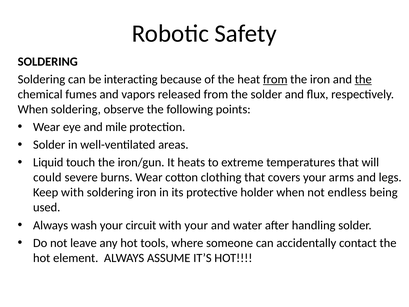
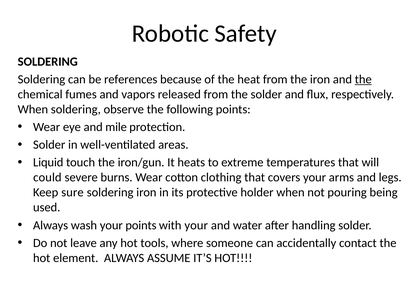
interacting: interacting -> references
from at (275, 79) underline: present -> none
Keep with: with -> sure
endless: endless -> pouring
your circuit: circuit -> points
